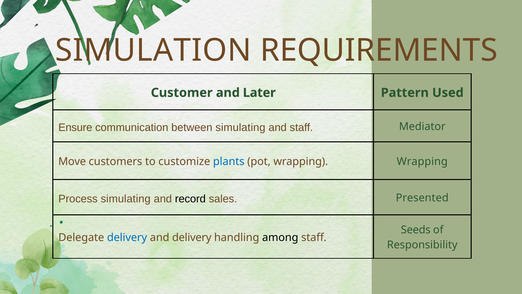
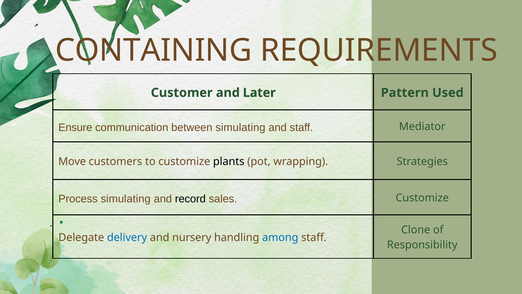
SIMULATION: SIMULATION -> CONTAINING
plants colour: blue -> black
wrapping Wrapping: Wrapping -> Strategies
sales Presented: Presented -> Customize
Seeds: Seeds -> Clone
and delivery: delivery -> nursery
among colour: black -> blue
